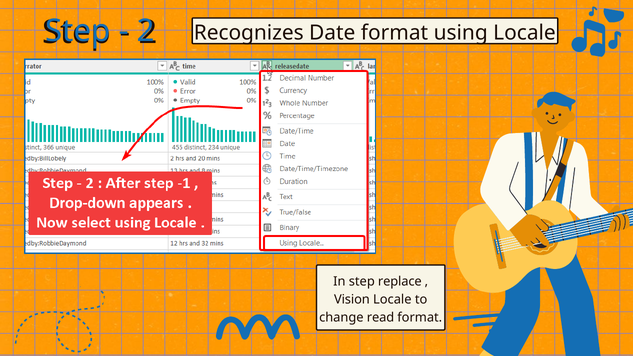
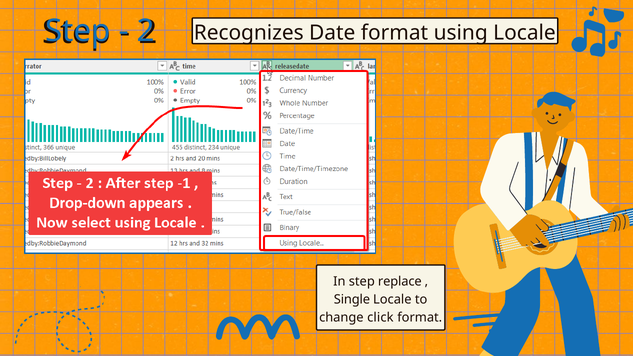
Vision: Vision -> Single
read: read -> click
